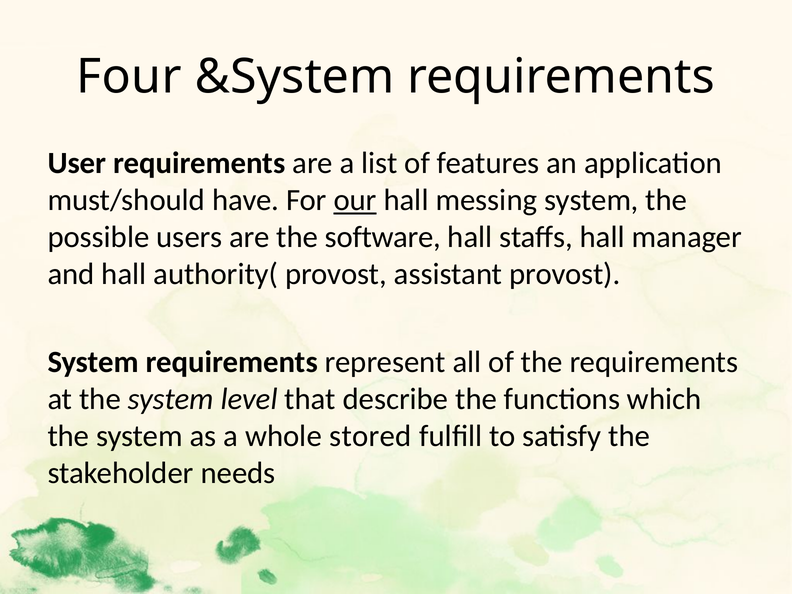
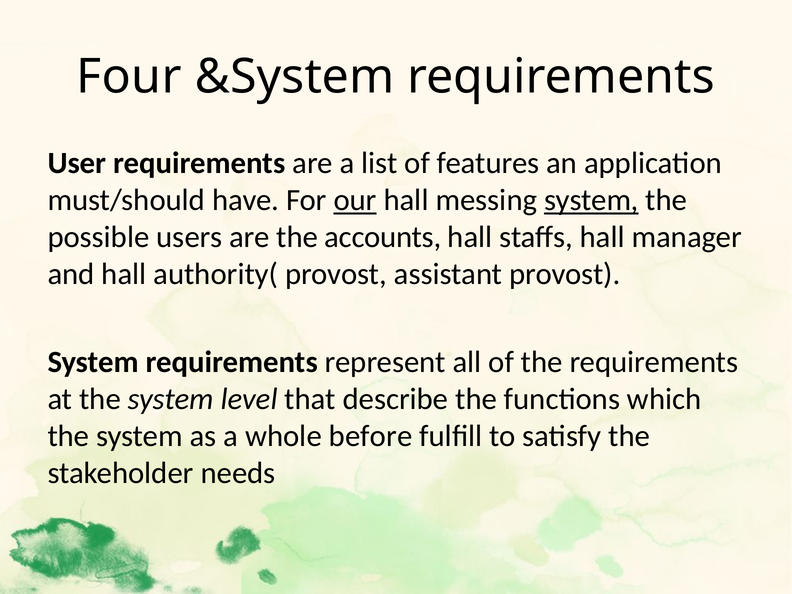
system at (591, 200) underline: none -> present
software: software -> accounts
stored: stored -> before
